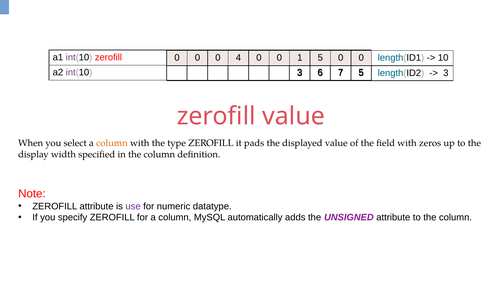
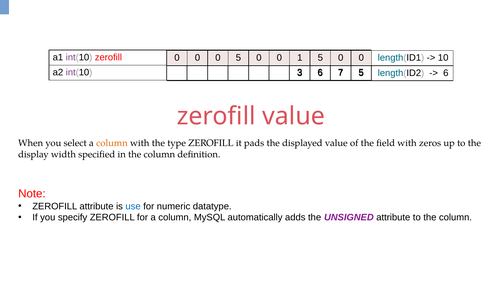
0 4: 4 -> 5
3 at (446, 73): 3 -> 6
use colour: purple -> blue
